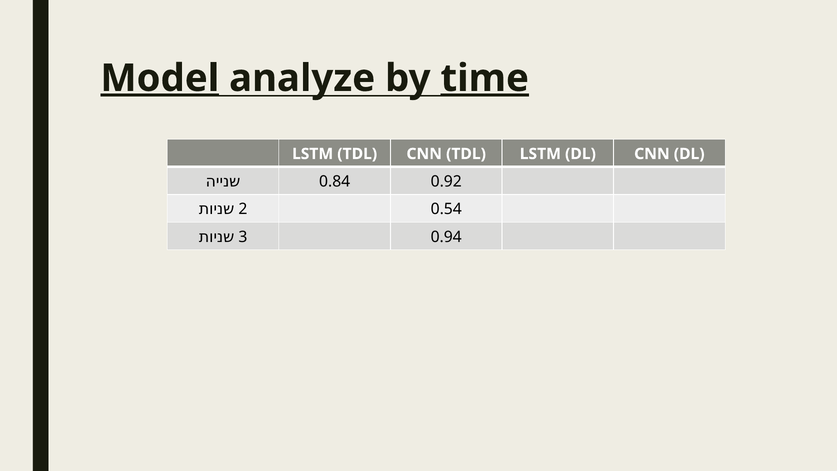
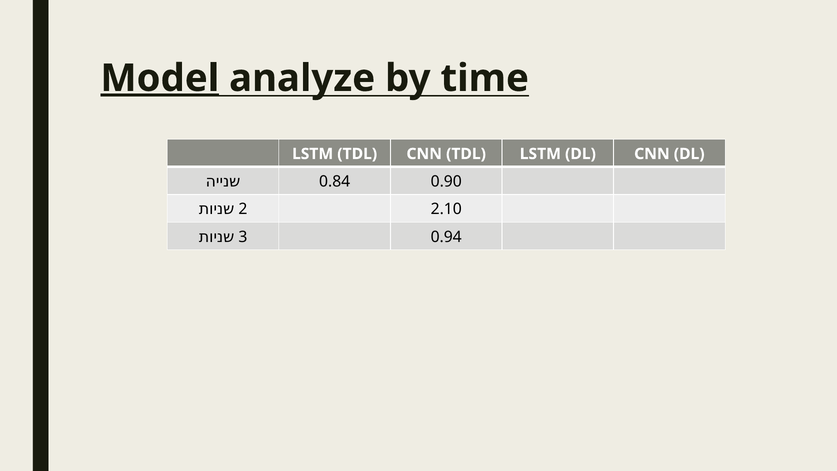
time underline: present -> none
0.92: 0.92 -> 0.90
0.54: 0.54 -> 2.10
